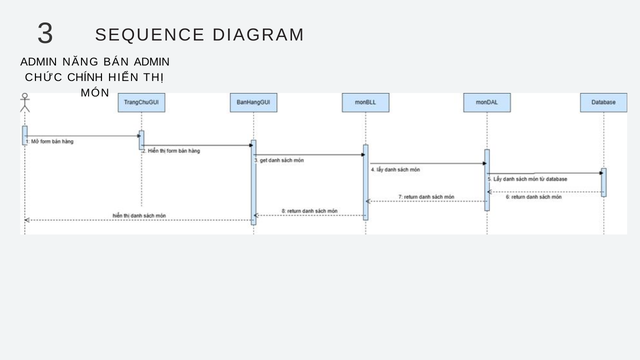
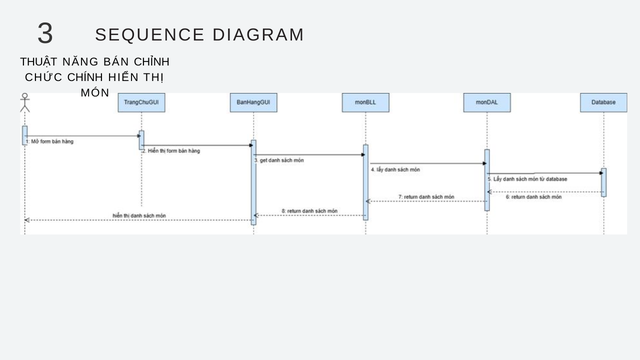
ADMIN at (39, 62): ADMIN -> THUẬT
BÁN ADMIN: ADMIN -> CHỈNH
